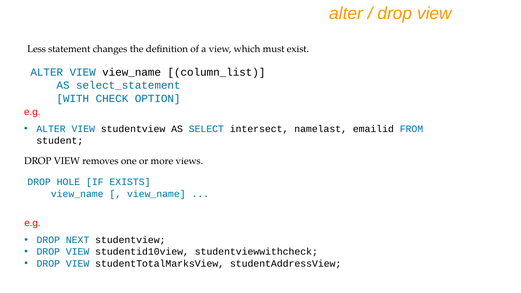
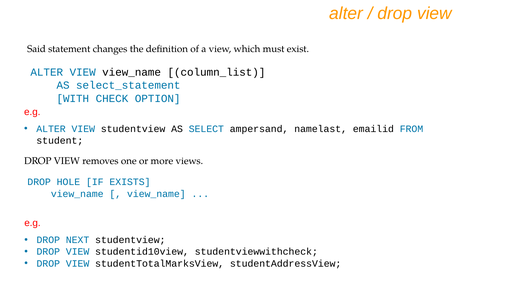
Less: Less -> Said
intersect: intersect -> ampersand
